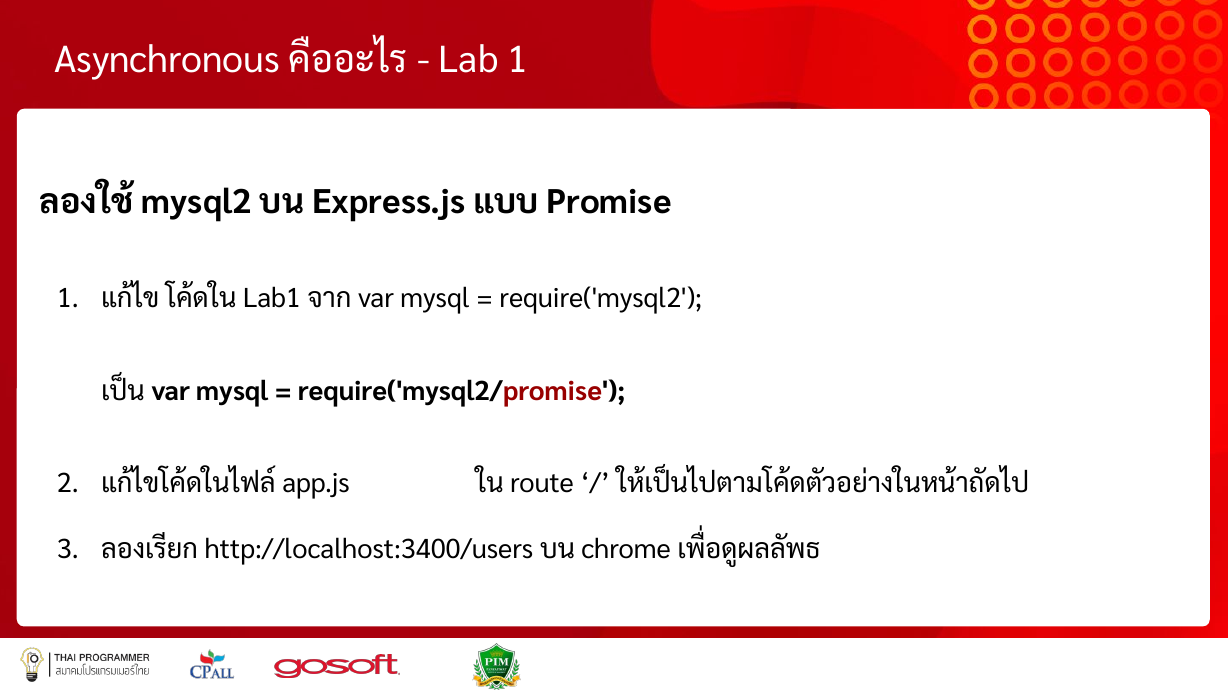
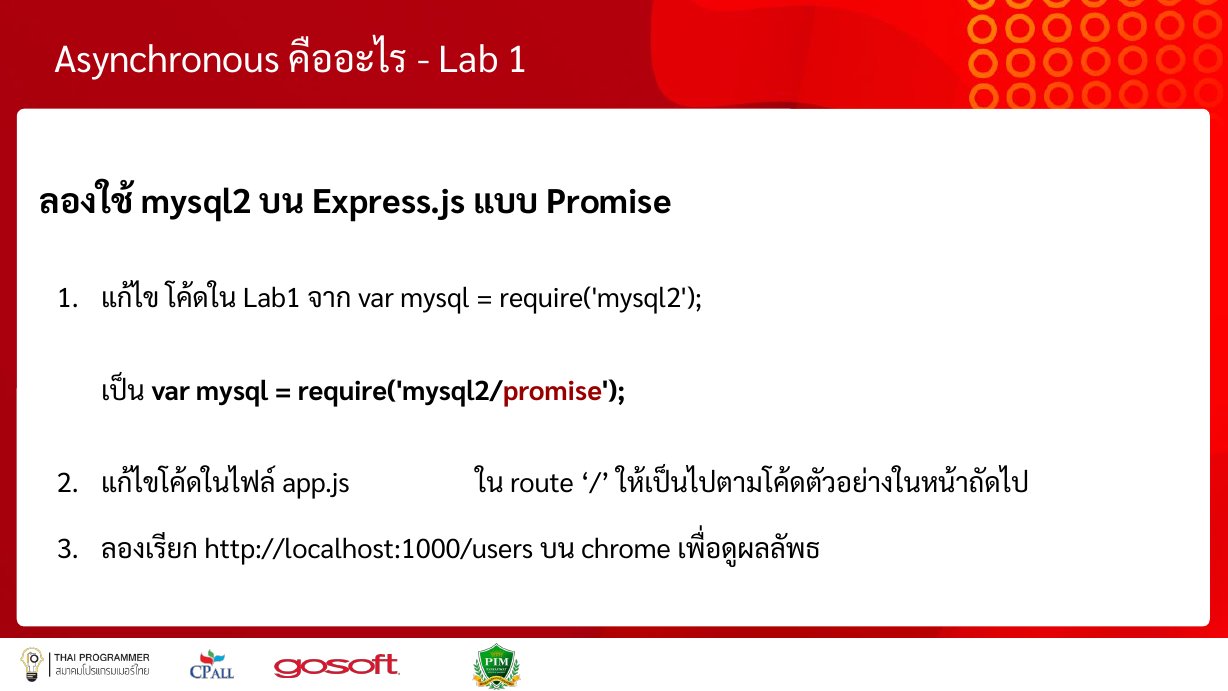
http://localhost:3400/users: http://localhost:3400/users -> http://localhost:1000/users
